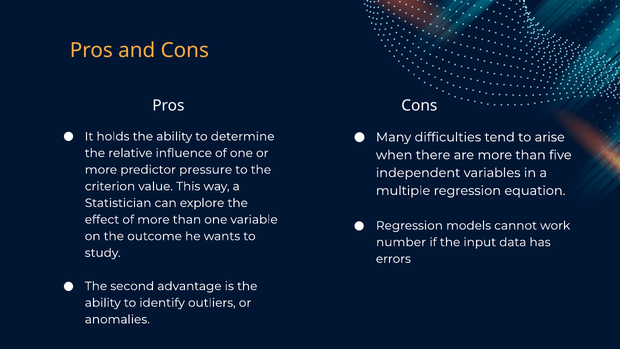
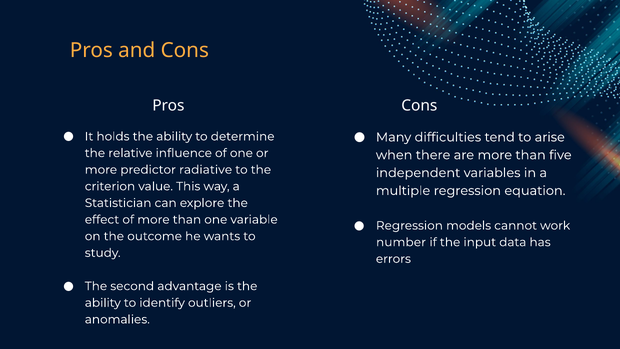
pressure: pressure -> radiative
